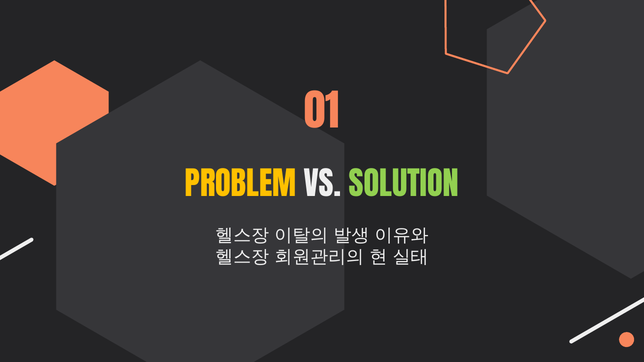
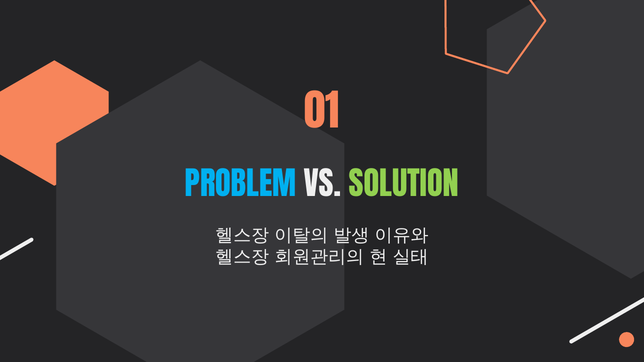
PROBLEM colour: yellow -> light blue
